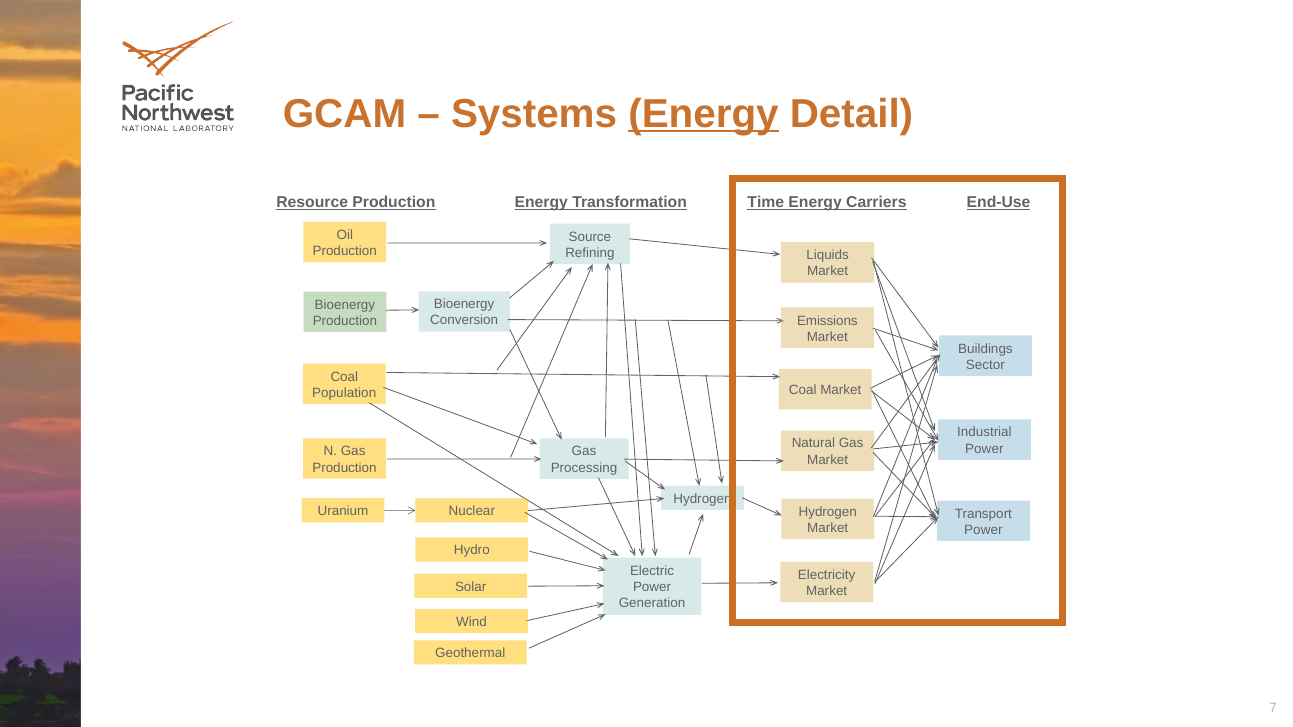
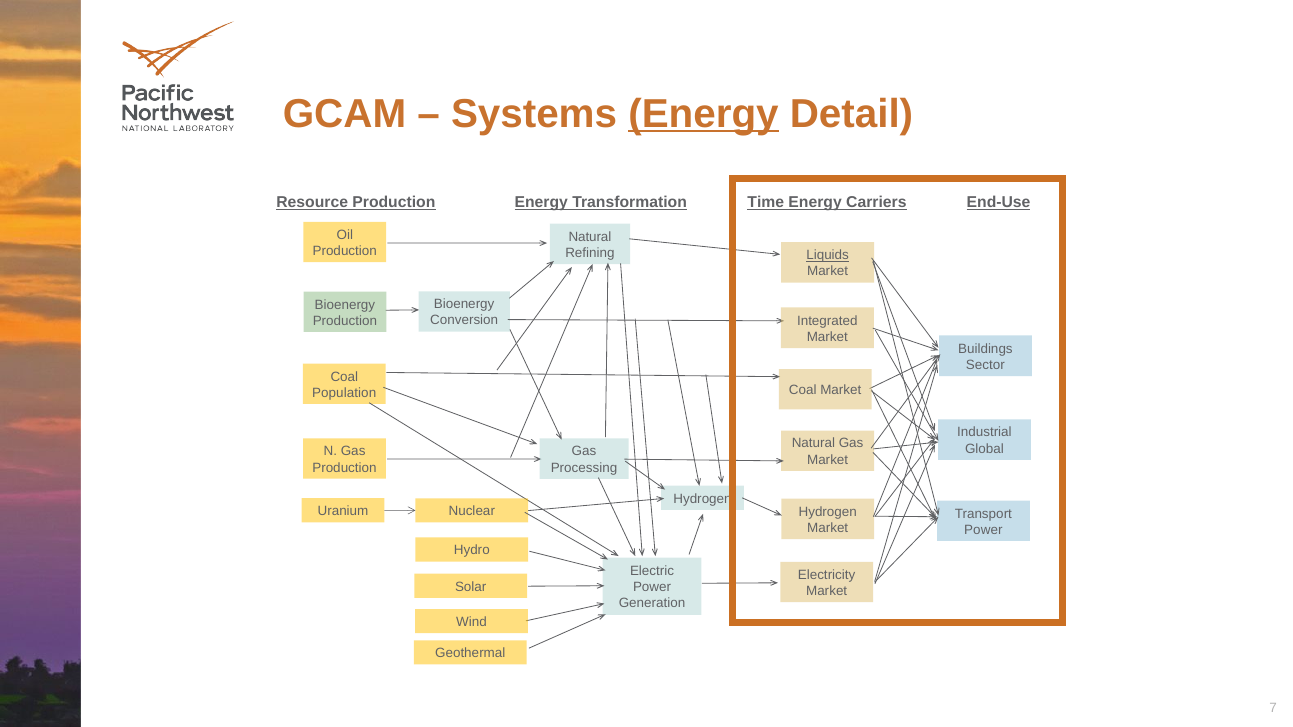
Source at (590, 237): Source -> Natural
Liquids underline: none -> present
Emissions: Emissions -> Integrated
Power at (984, 449): Power -> Global
